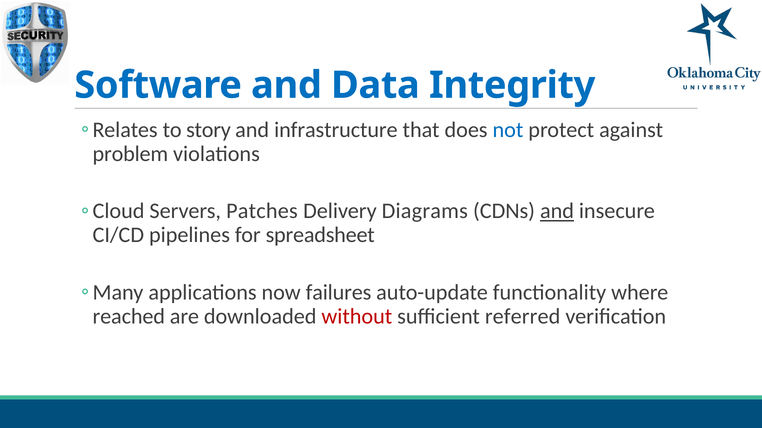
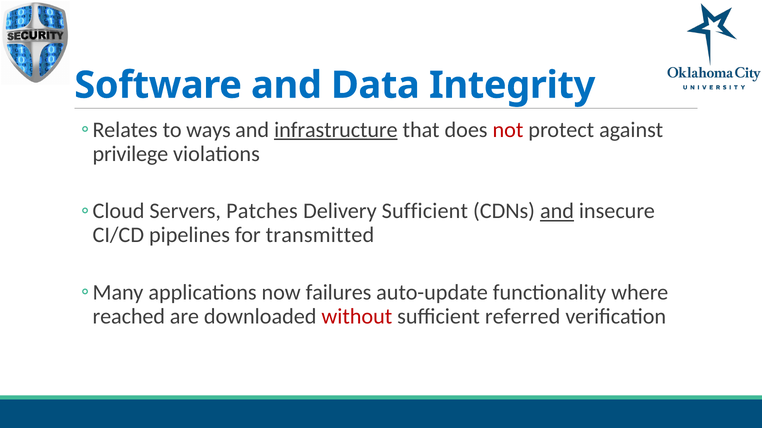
story: story -> ways
infrastructure underline: none -> present
not colour: blue -> red
problem: problem -> privilege
Delivery Diagrams: Diagrams -> Sufficient
spreadsheet: spreadsheet -> transmitted
